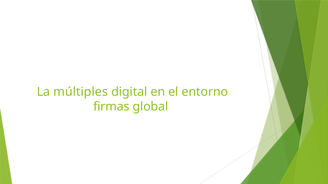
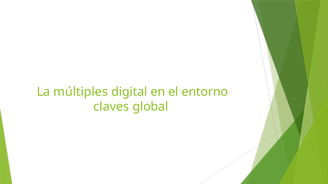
firmas: firmas -> claves
